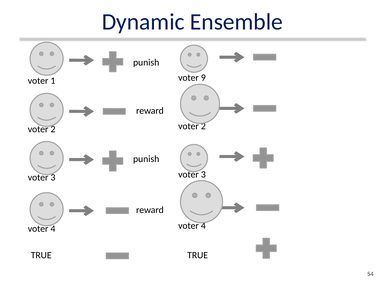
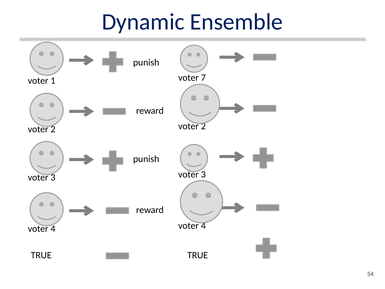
9: 9 -> 7
